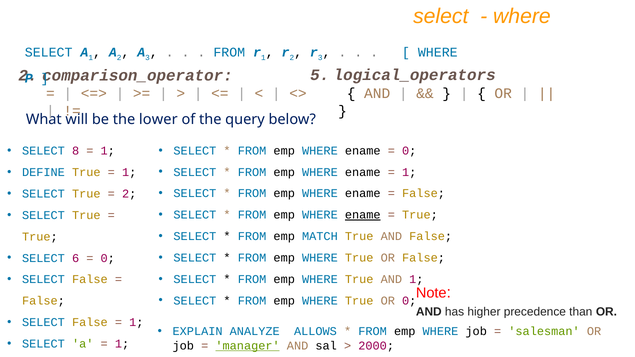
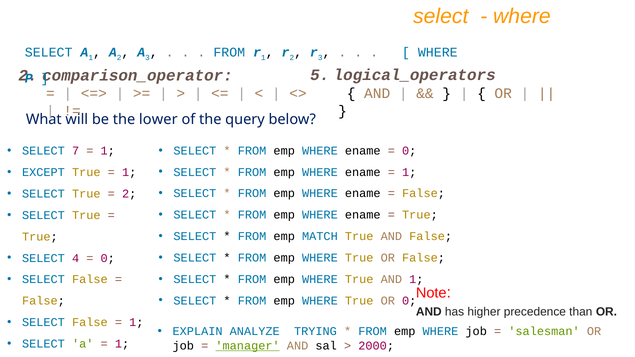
8: 8 -> 7
DEFINE: DEFINE -> EXCEPT
ename at (363, 215) underline: present -> none
6: 6 -> 4
ALLOWS: ALLOWS -> TRYING
